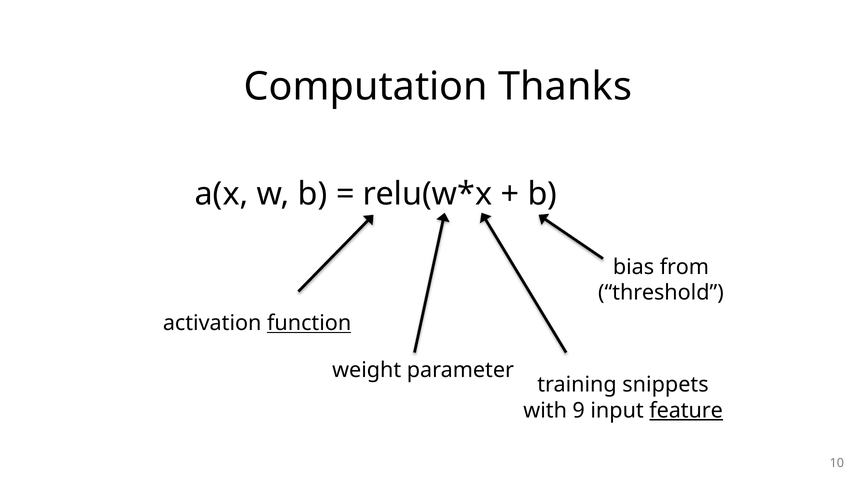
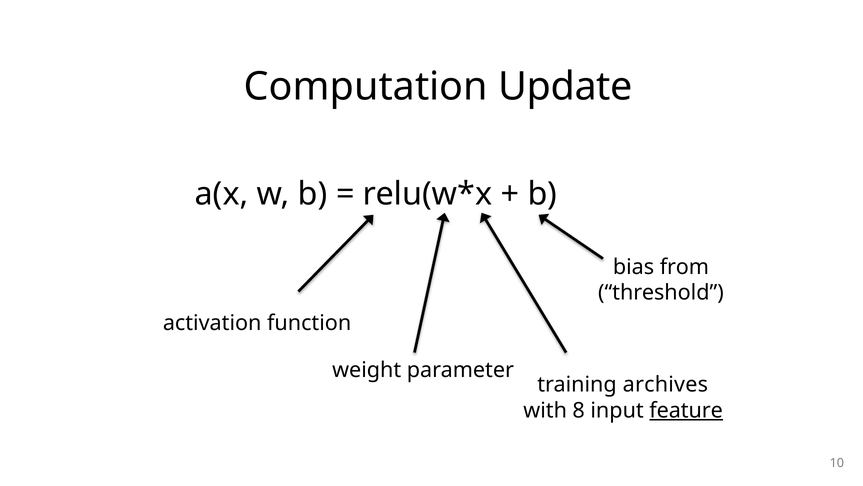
Thanks: Thanks -> Update
function underline: present -> none
snippets: snippets -> archives
9: 9 -> 8
